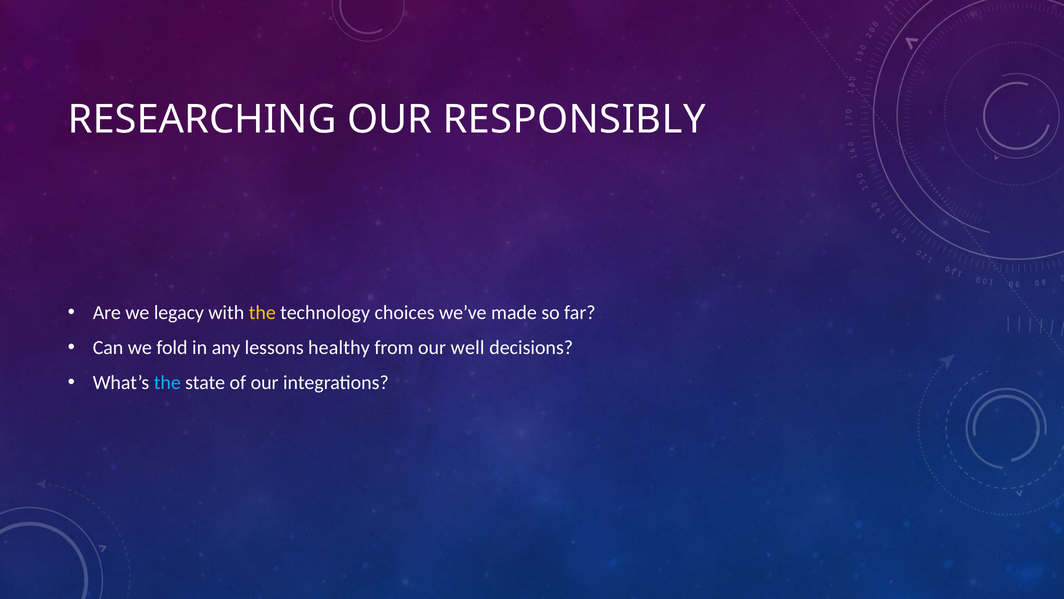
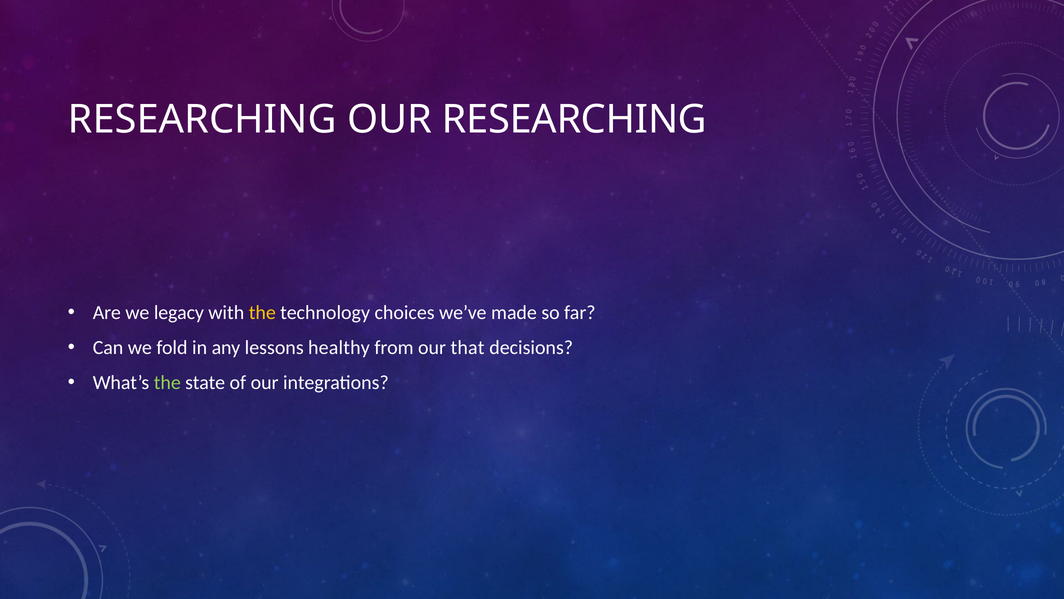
OUR RESPONSIBLY: RESPONSIBLY -> RESEARCHING
well: well -> that
the at (167, 383) colour: light blue -> light green
